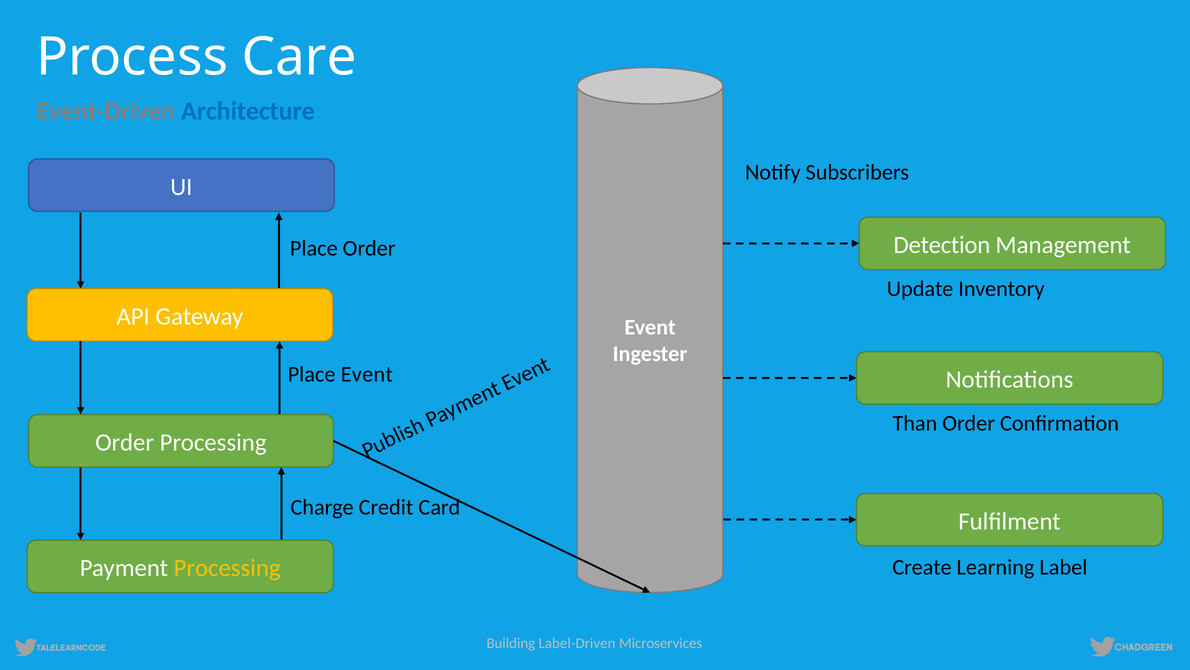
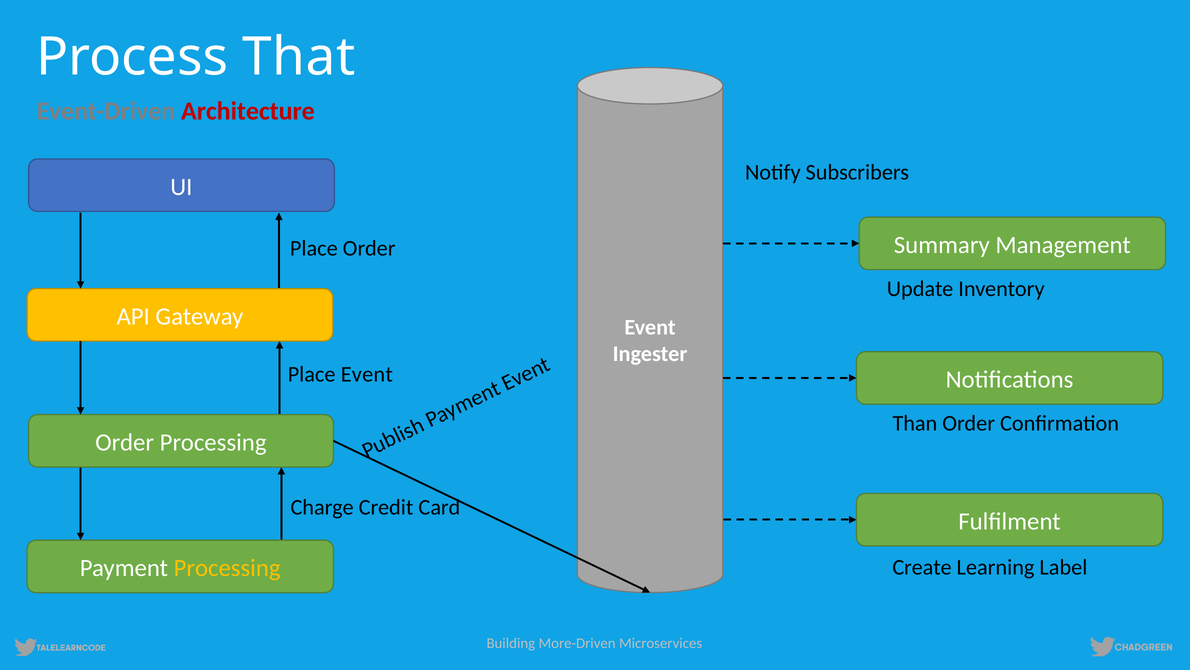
Care: Care -> That
Architecture colour: blue -> red
Detection: Detection -> Summary
Label-Driven: Label-Driven -> More-Driven
